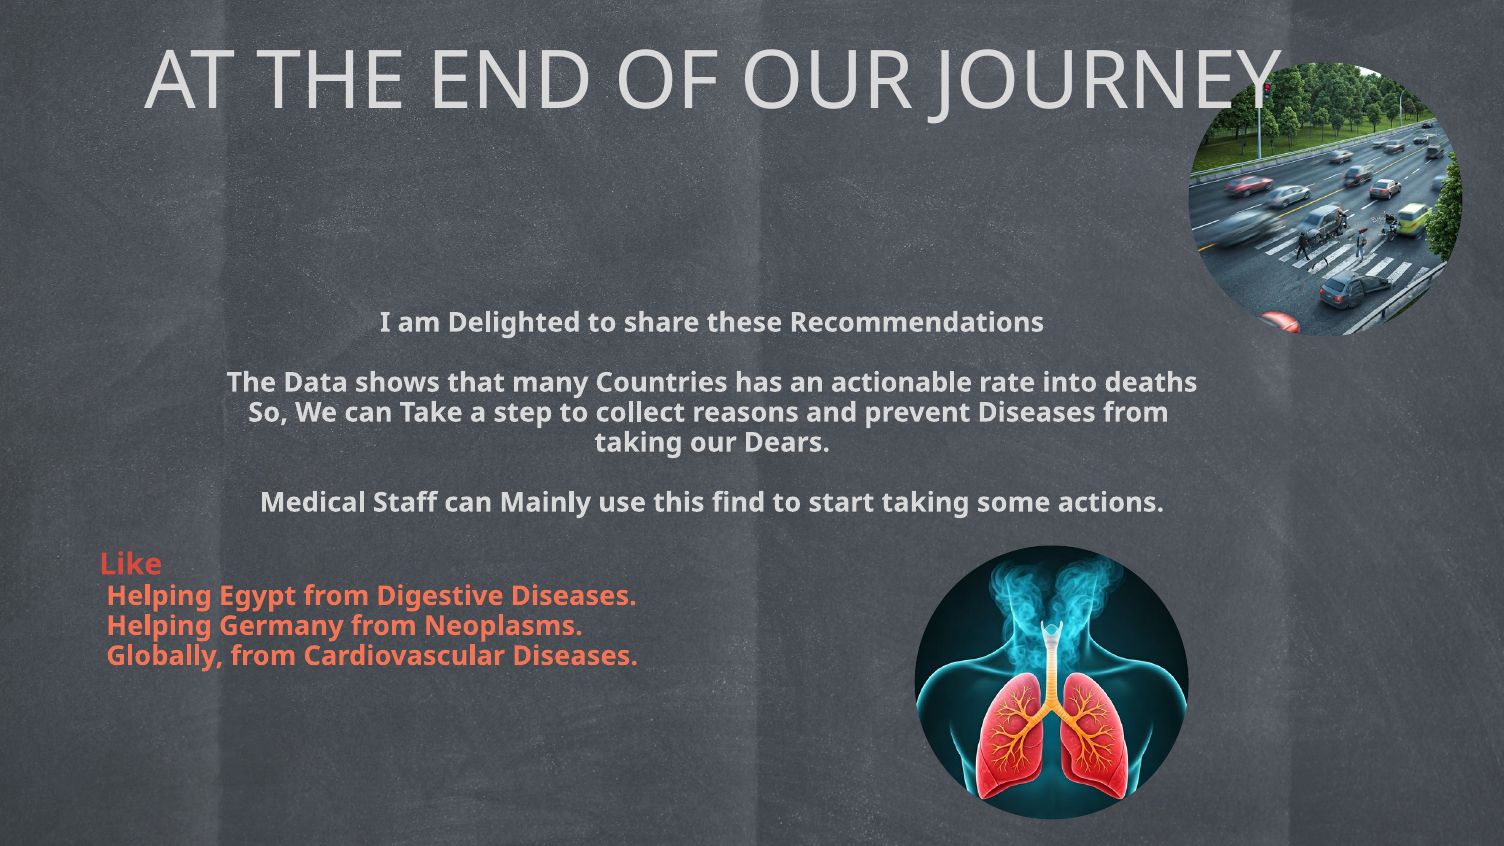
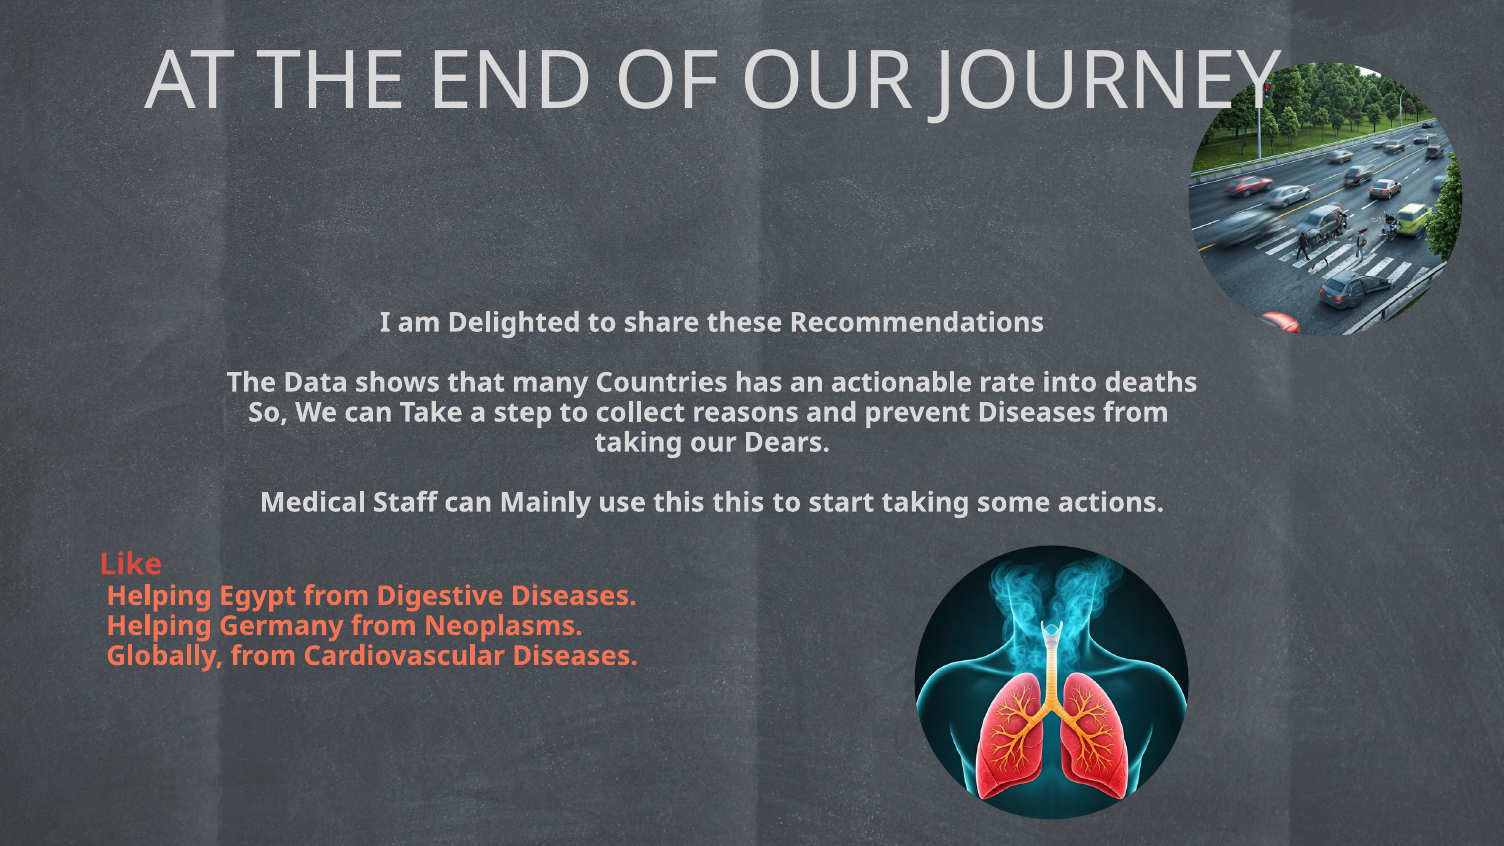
this find: find -> this
